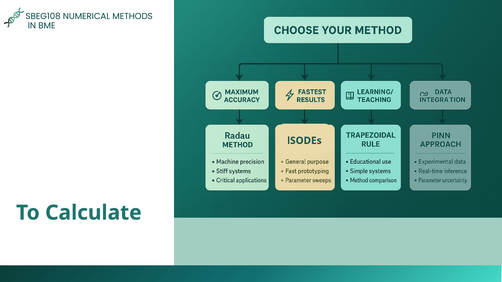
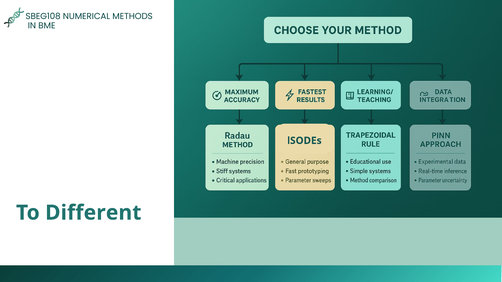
Calculate: Calculate -> Different
